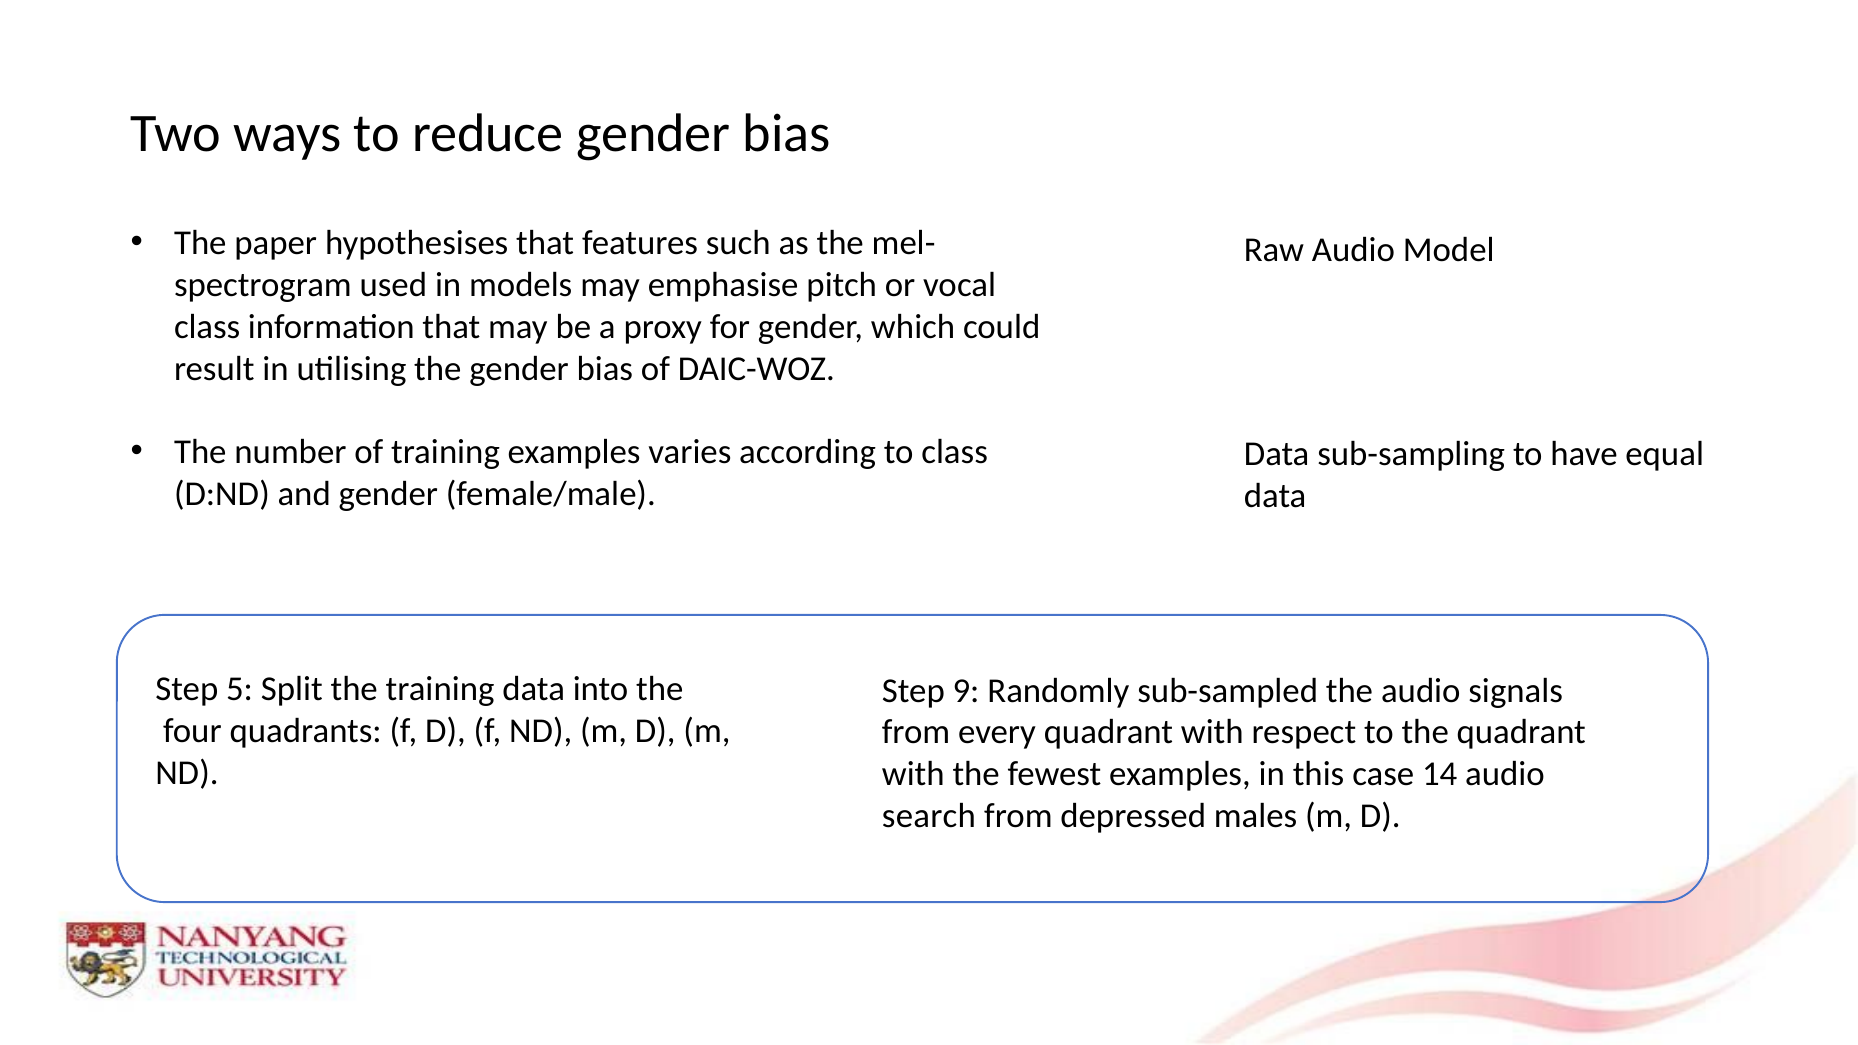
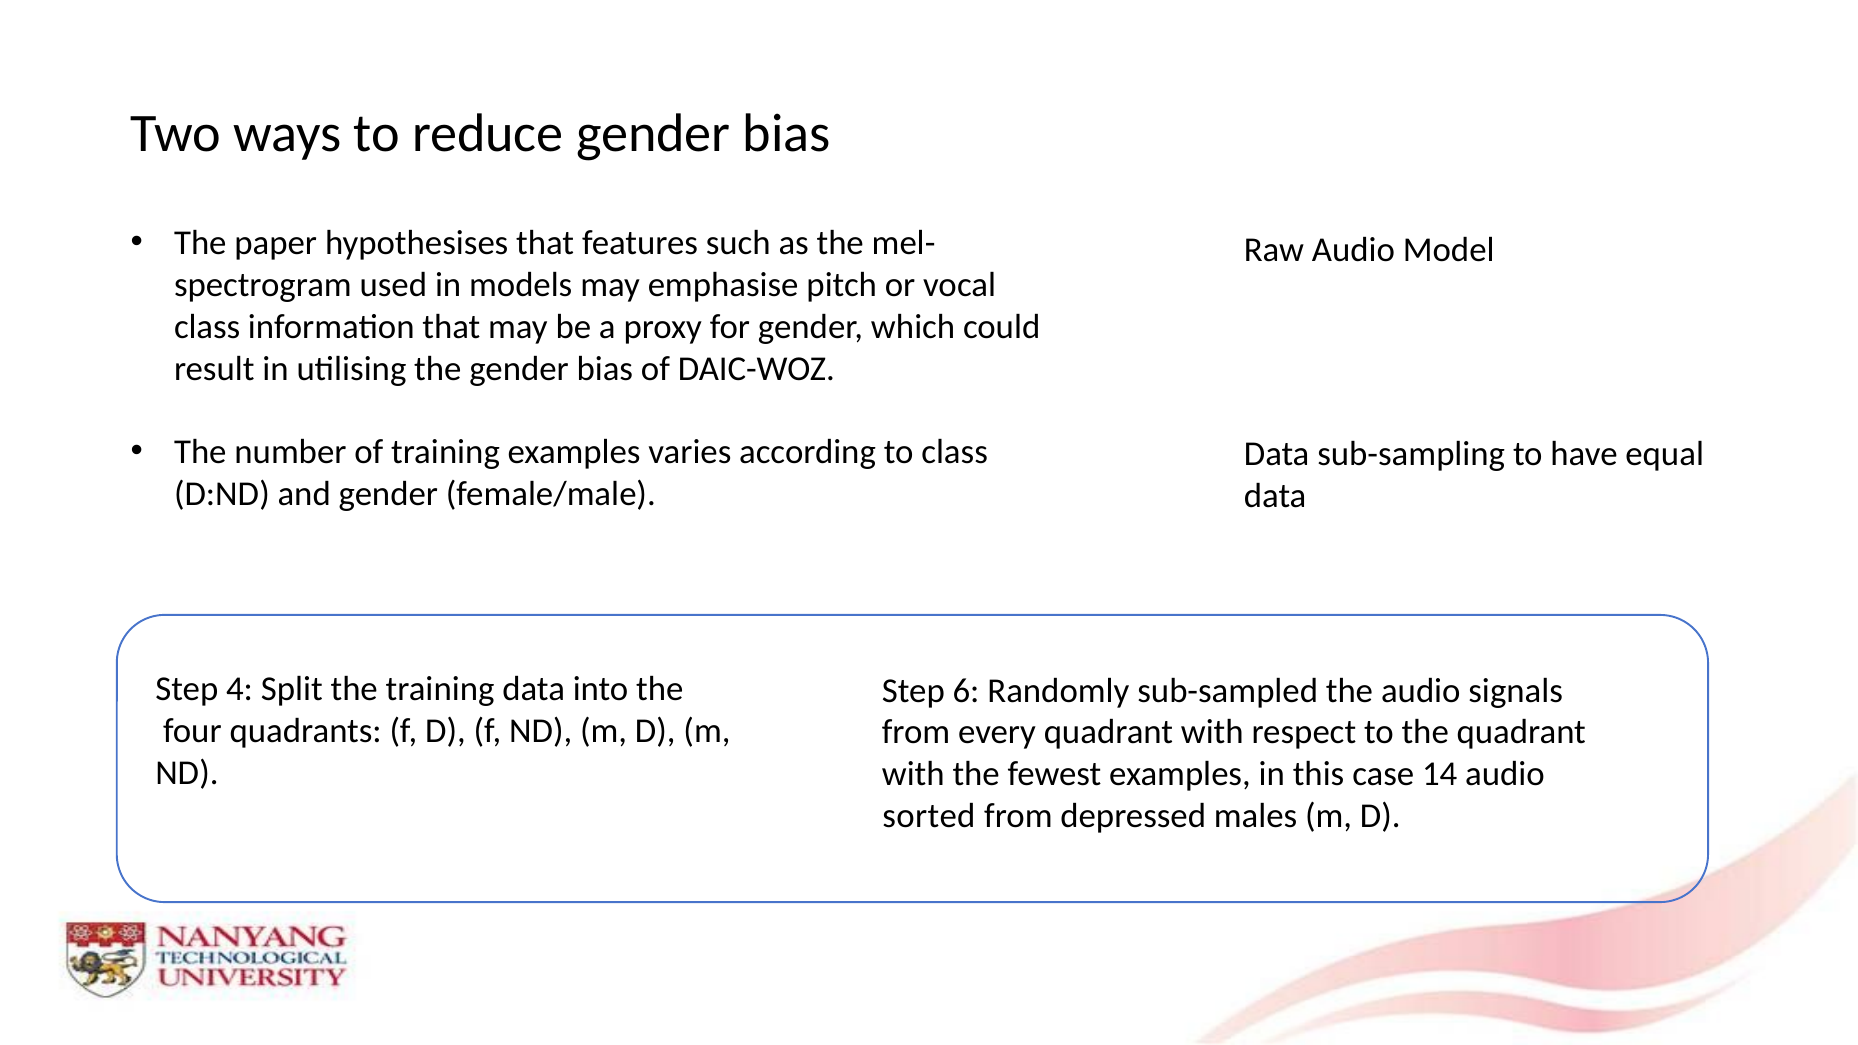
5: 5 -> 4
9: 9 -> 6
search: search -> sorted
